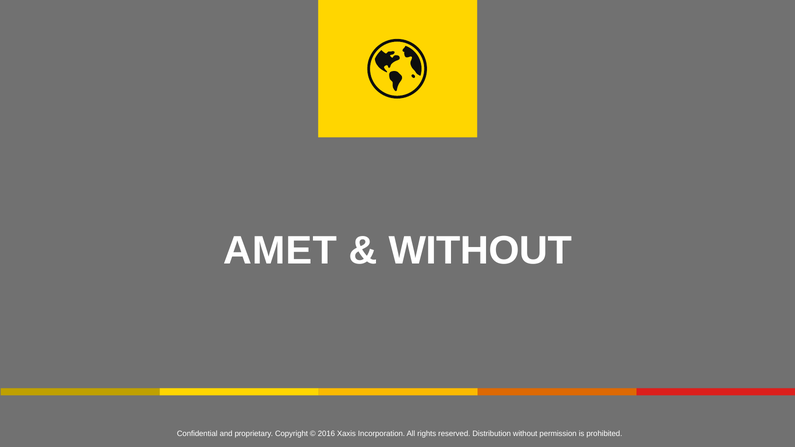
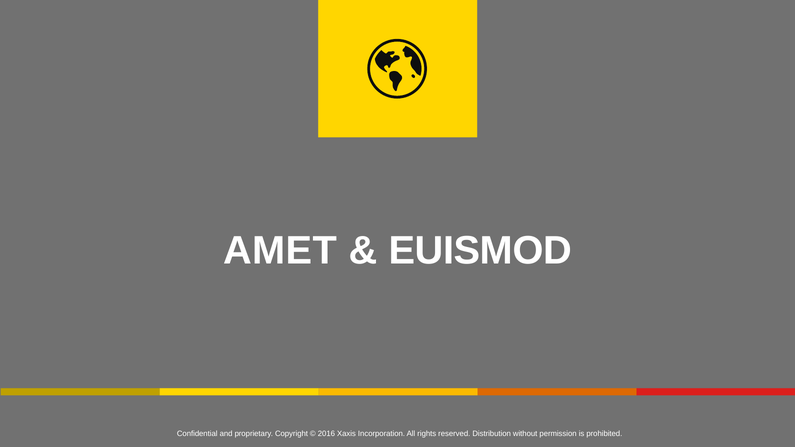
WITHOUT at (480, 251): WITHOUT -> EUISMOD
